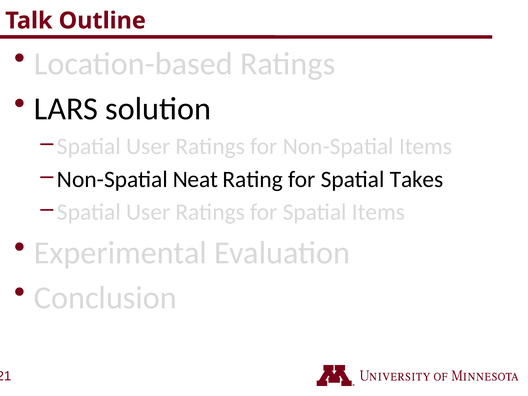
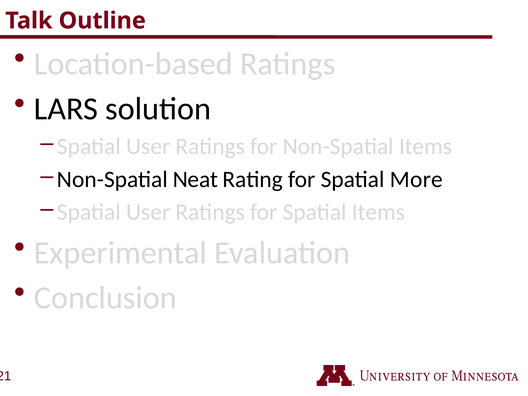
Takes: Takes -> More
